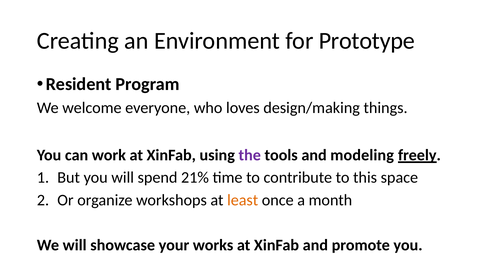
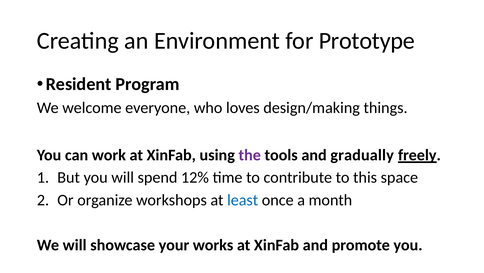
modeling: modeling -> gradually
21%: 21% -> 12%
least colour: orange -> blue
